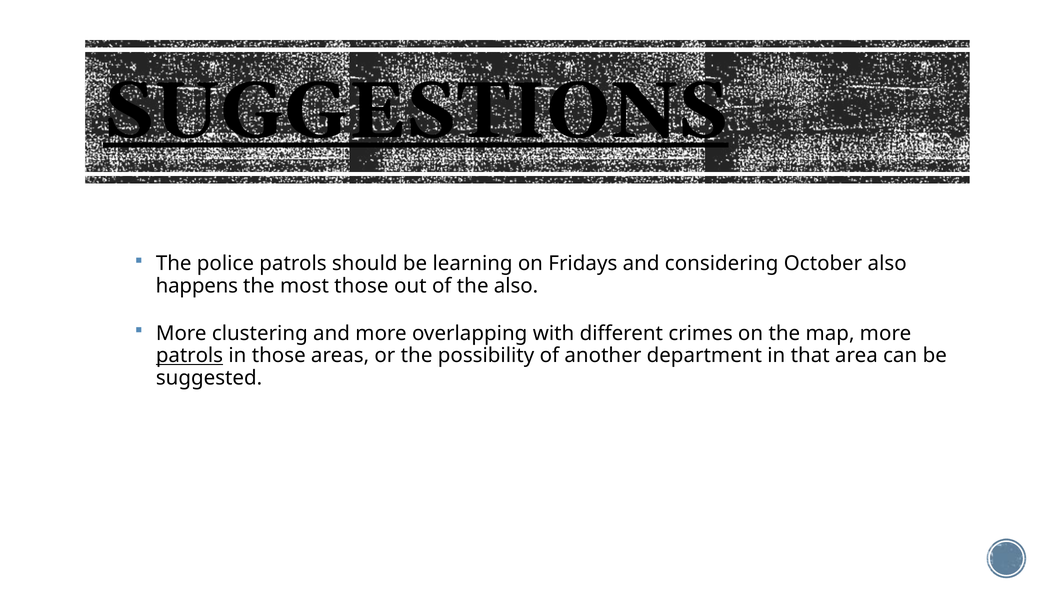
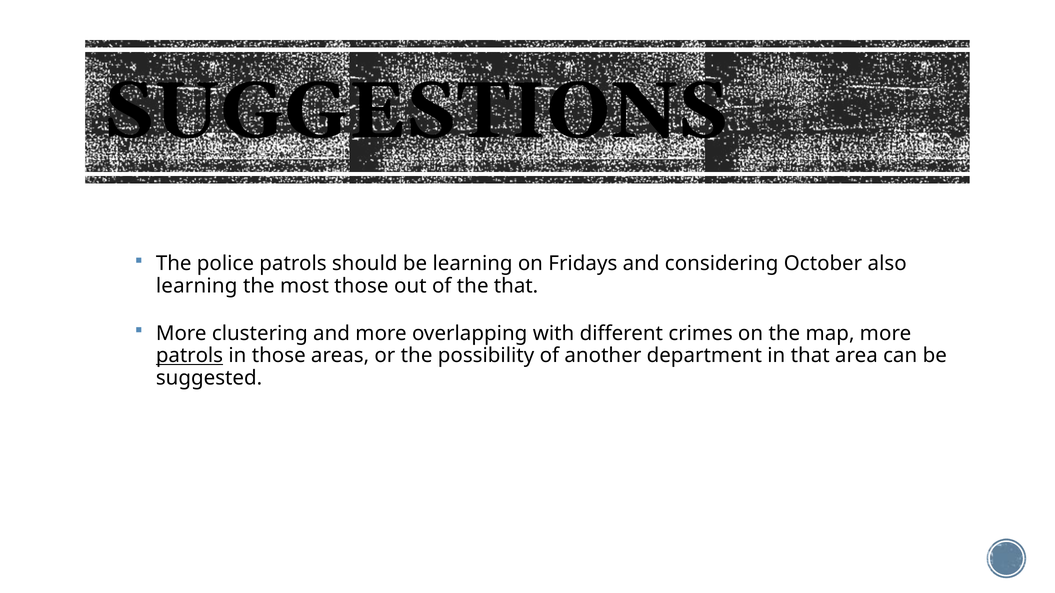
SUGGESTIONS underline: present -> none
happens at (197, 286): happens -> learning
the also: also -> that
